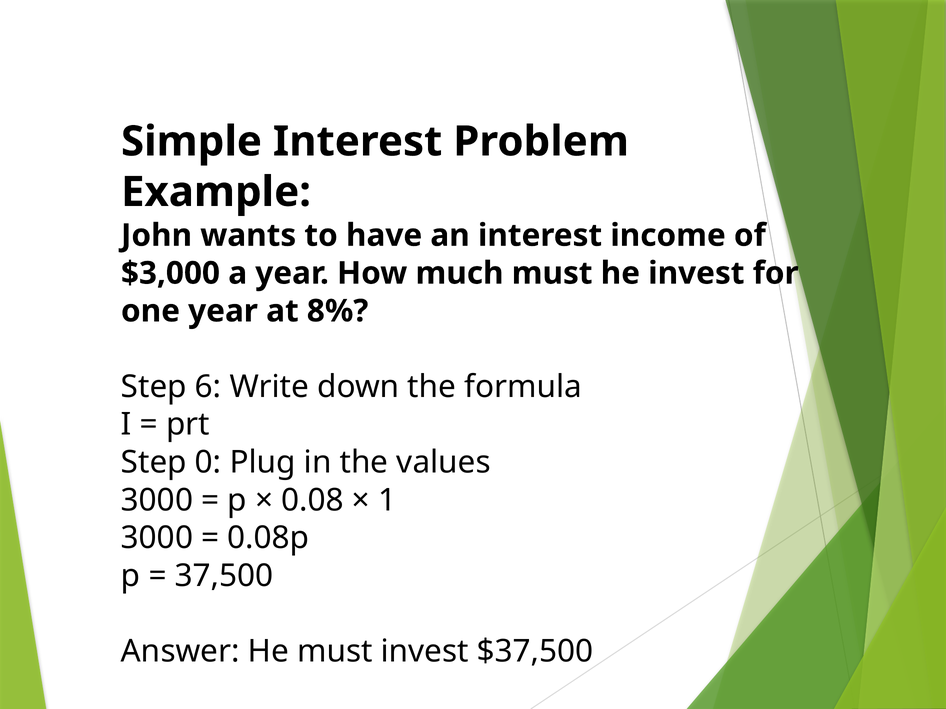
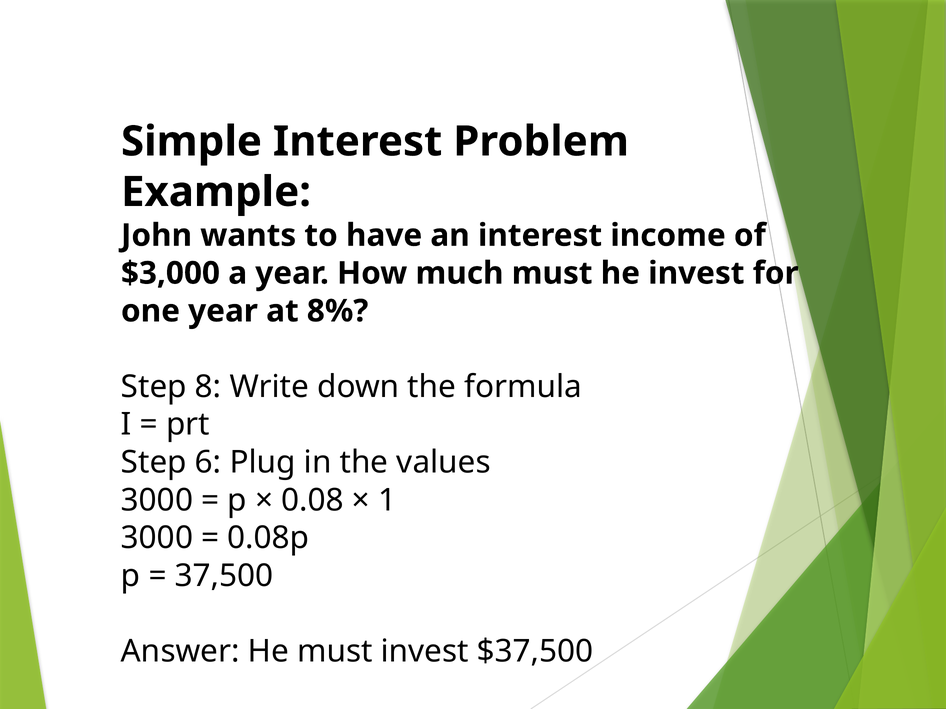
6: 6 -> 8
0: 0 -> 6
